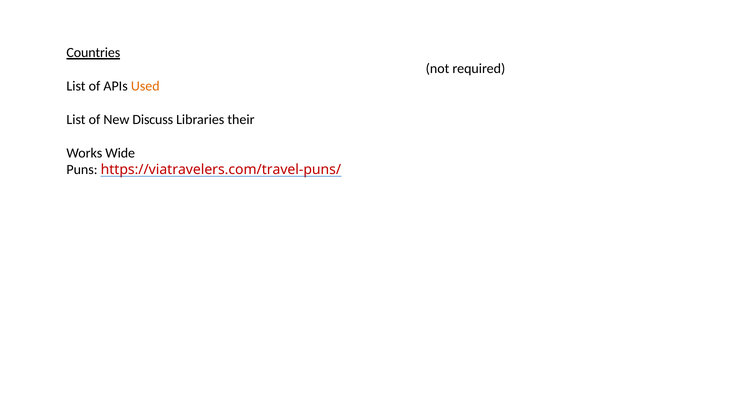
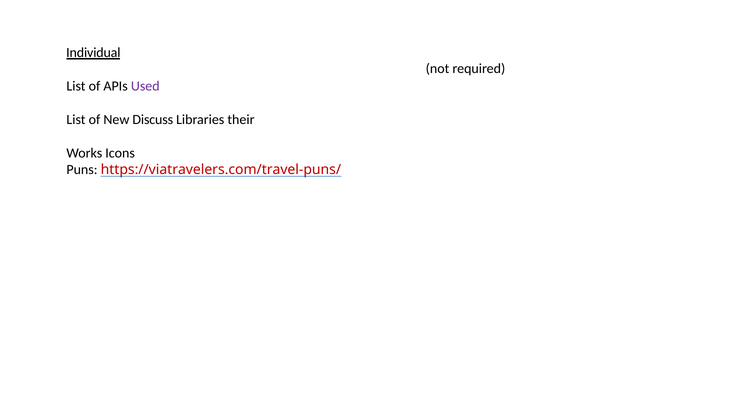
Countries: Countries -> Individual
Used colour: orange -> purple
Wide: Wide -> Icons
